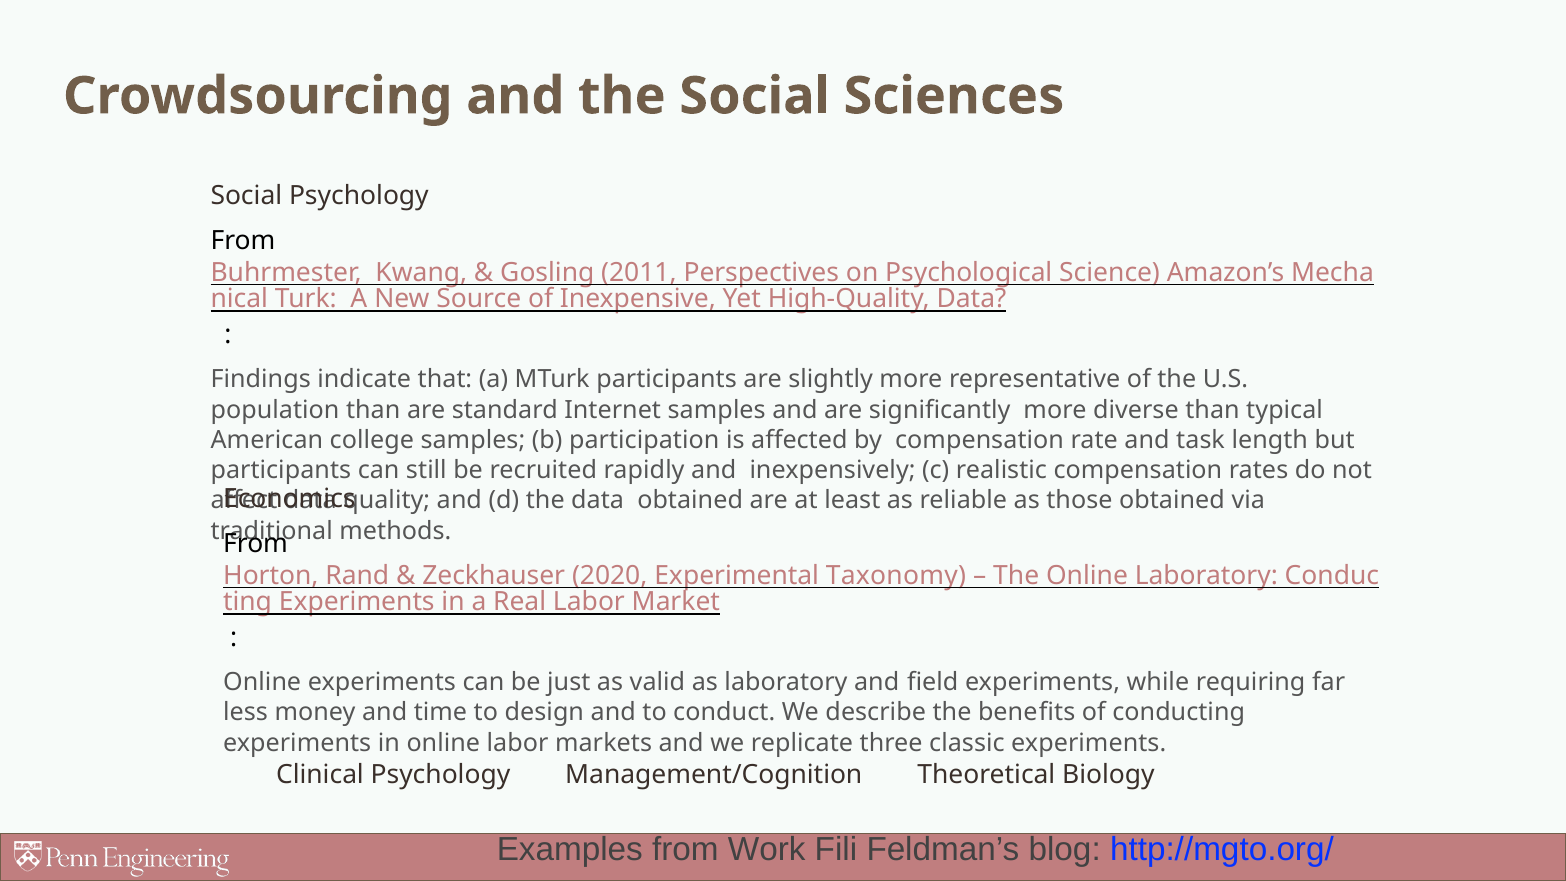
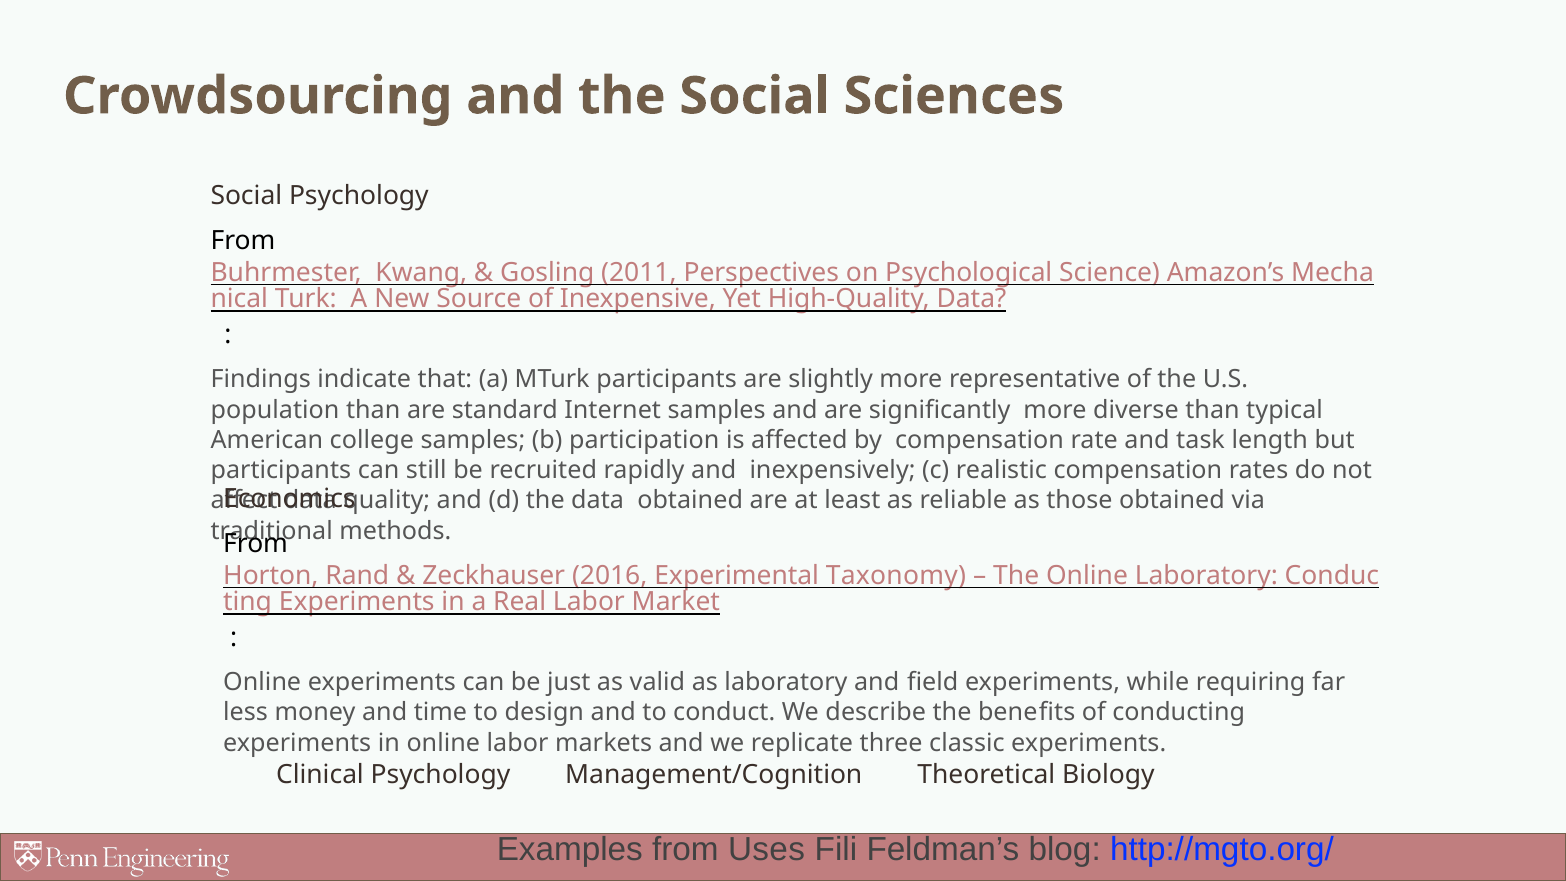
2020: 2020 -> 2016
Work: Work -> Uses
